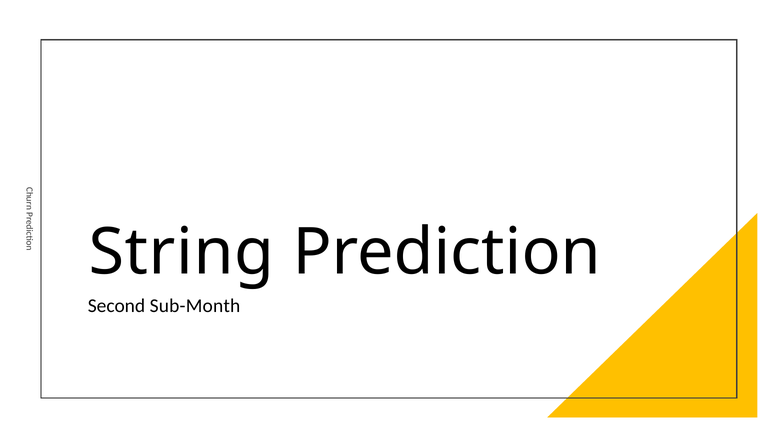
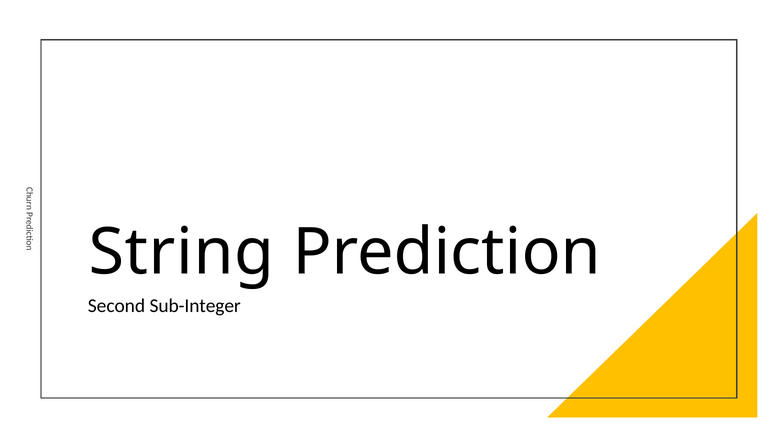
Sub-Month: Sub-Month -> Sub-Integer
